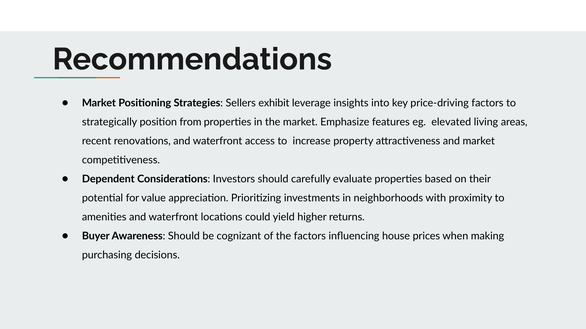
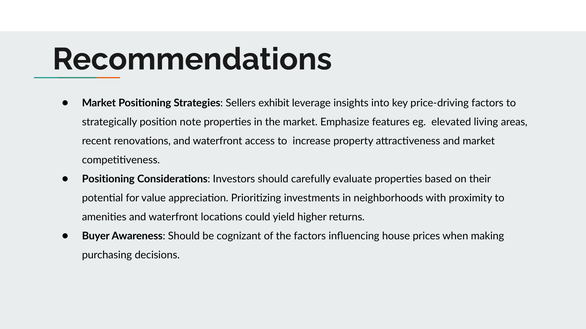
from: from -> note
Dependent at (108, 179): Dependent -> Positioning
